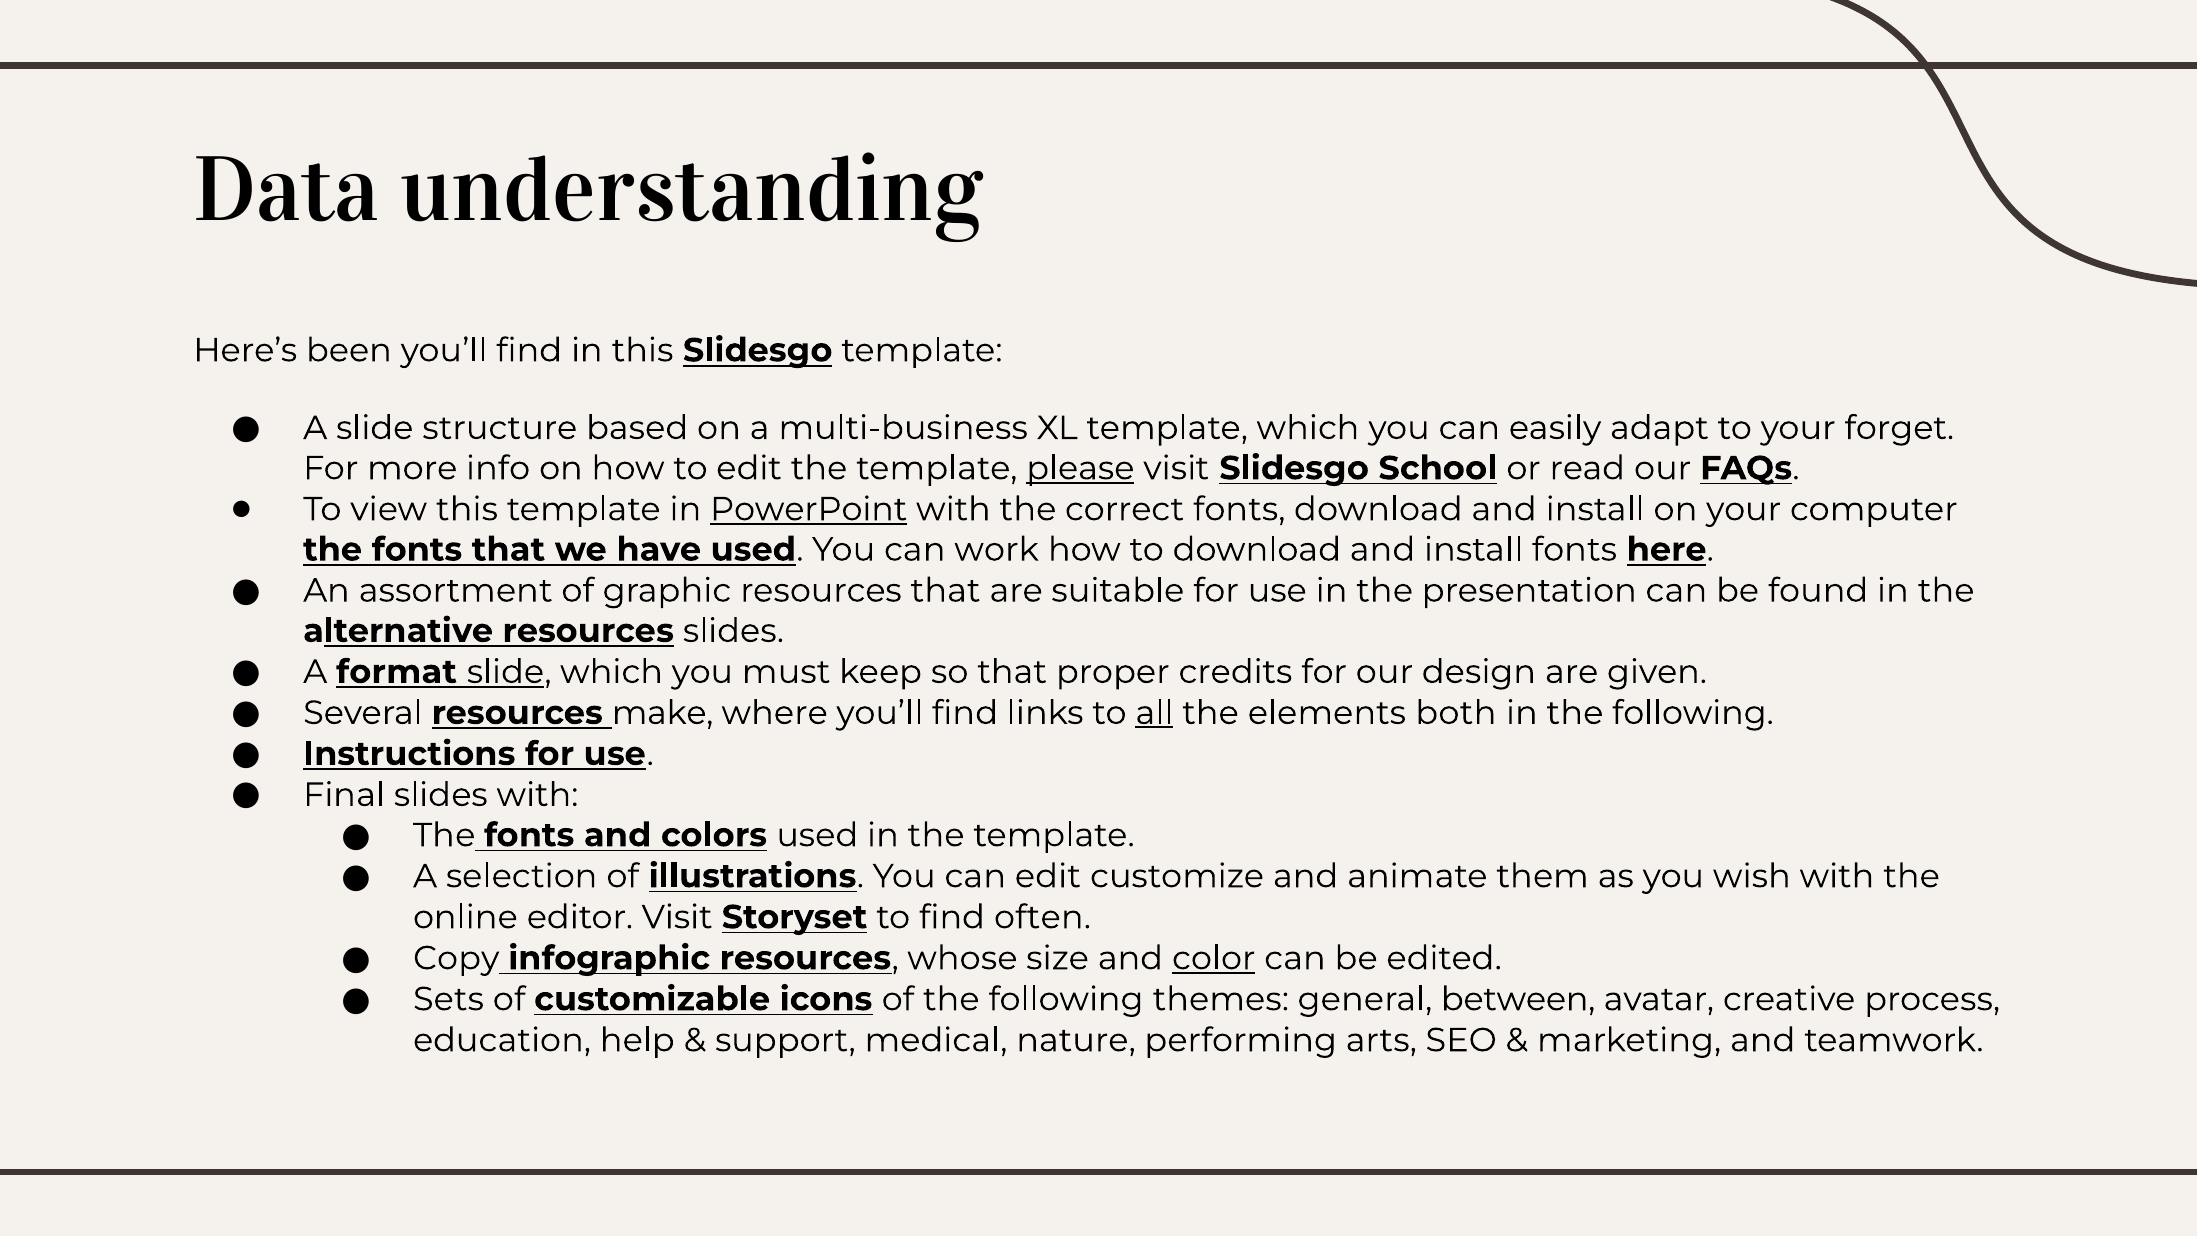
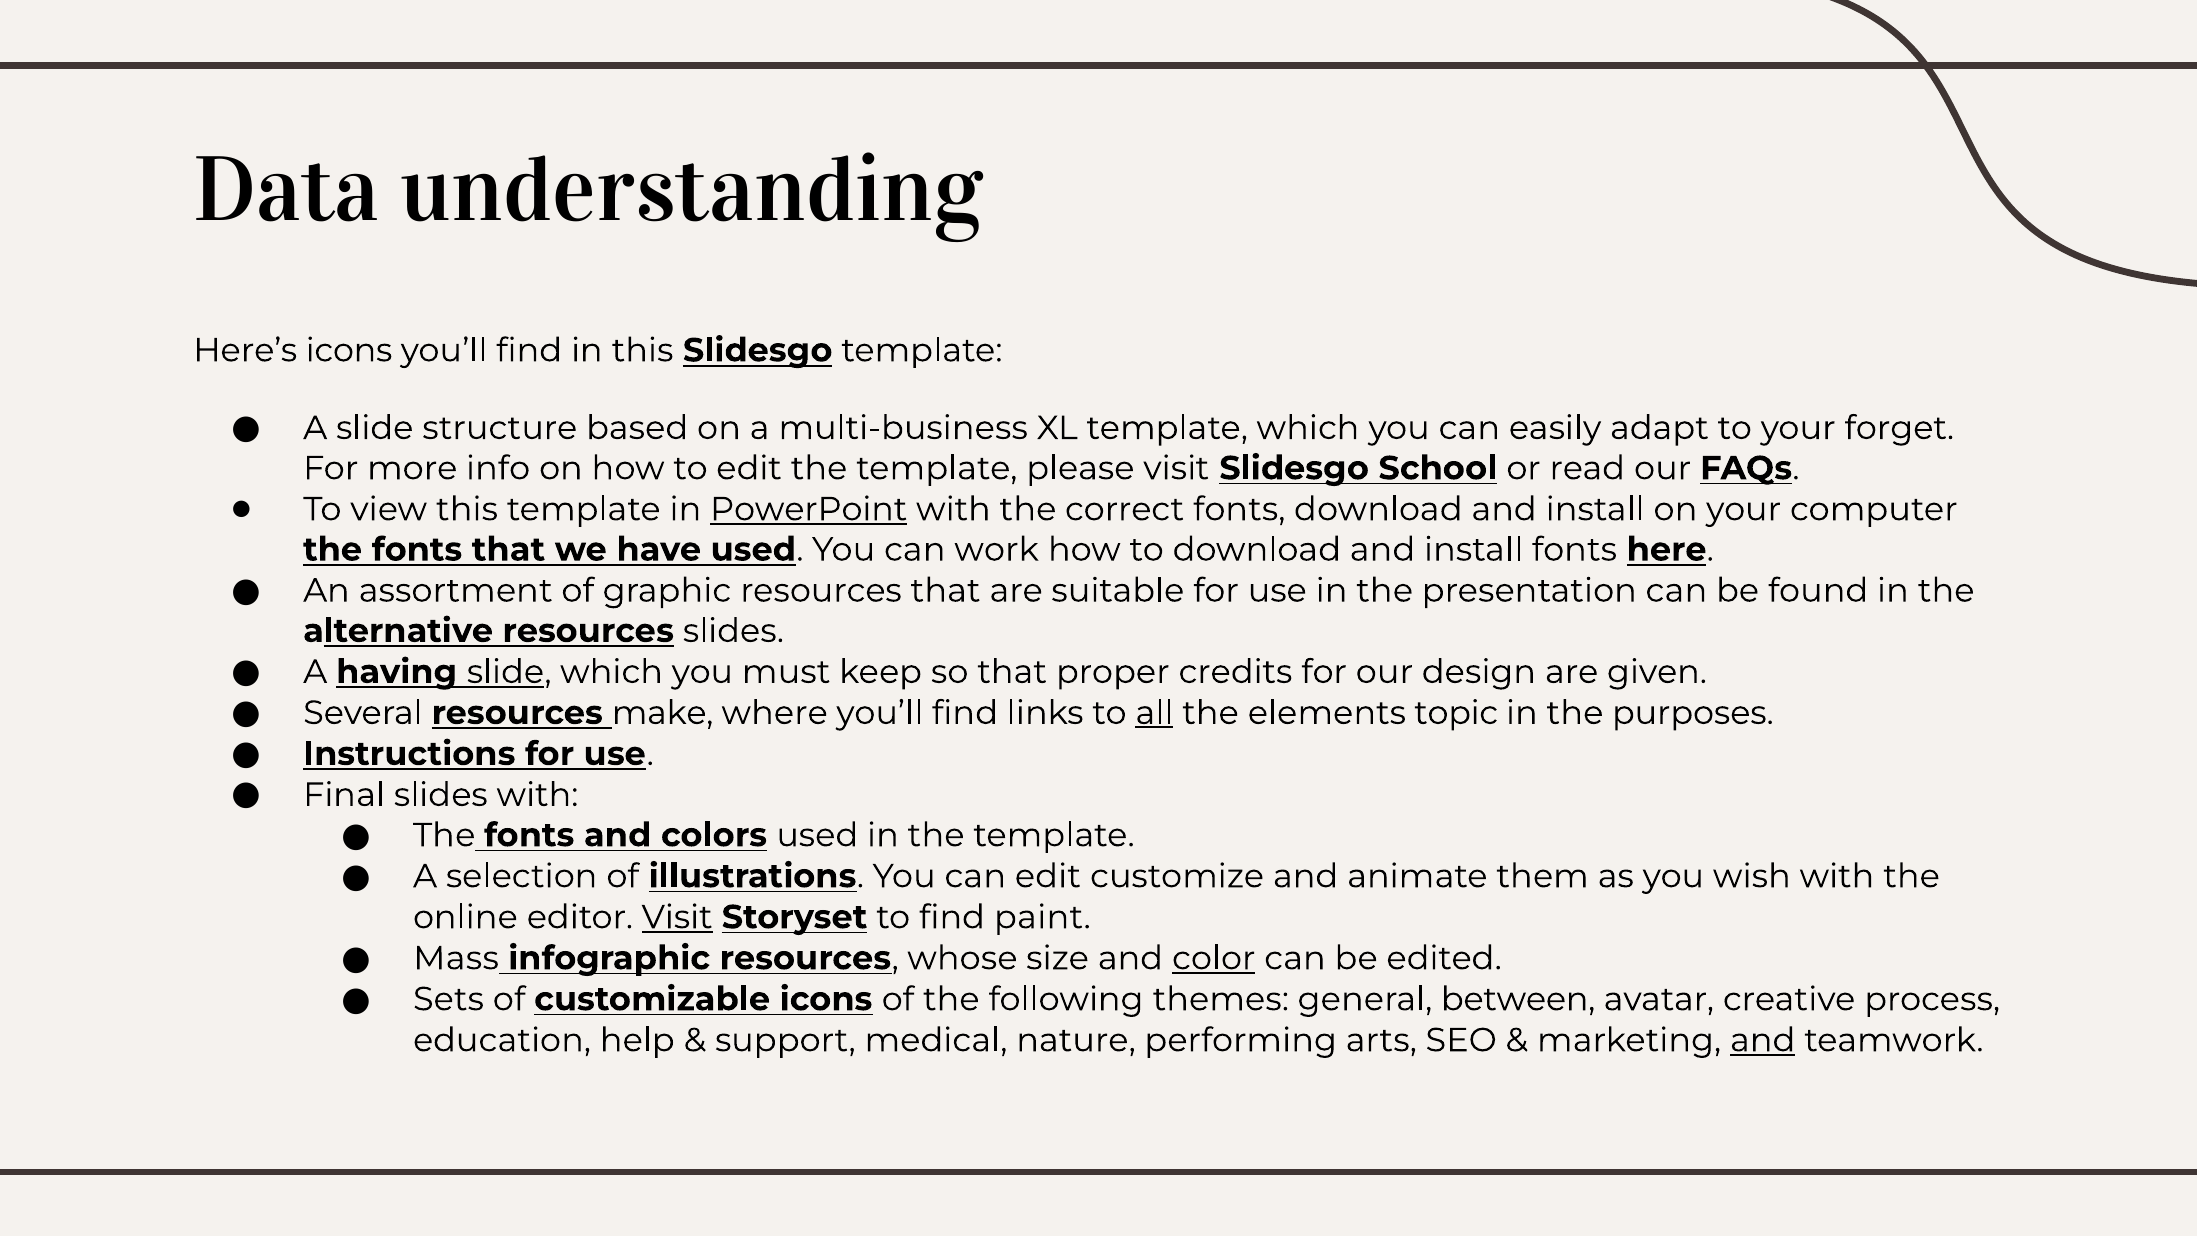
Here’s been: been -> icons
please underline: present -> none
format: format -> having
both: both -> topic
in the following: following -> purposes
Visit at (677, 917) underline: none -> present
often: often -> paint
Copy: Copy -> Mass
and at (1763, 1040) underline: none -> present
